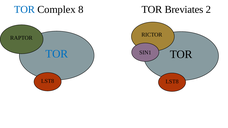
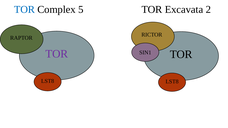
8: 8 -> 5
Breviates: Breviates -> Excavata
TOR at (57, 54) colour: blue -> purple
